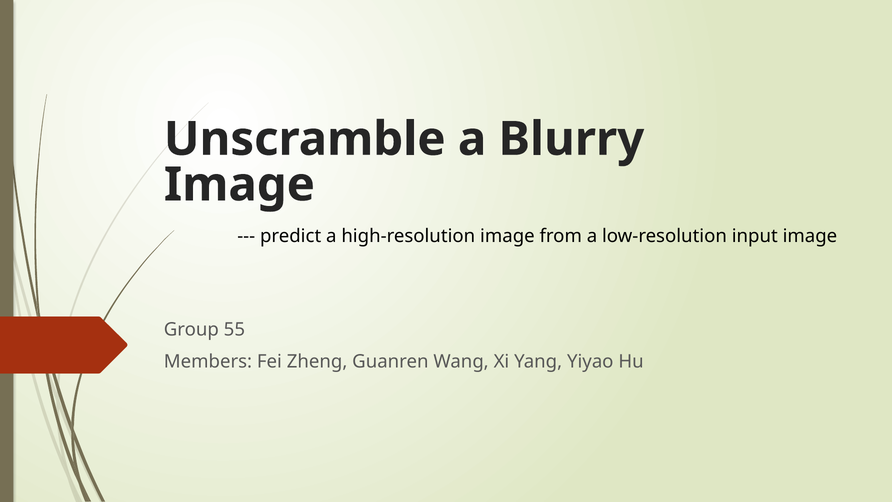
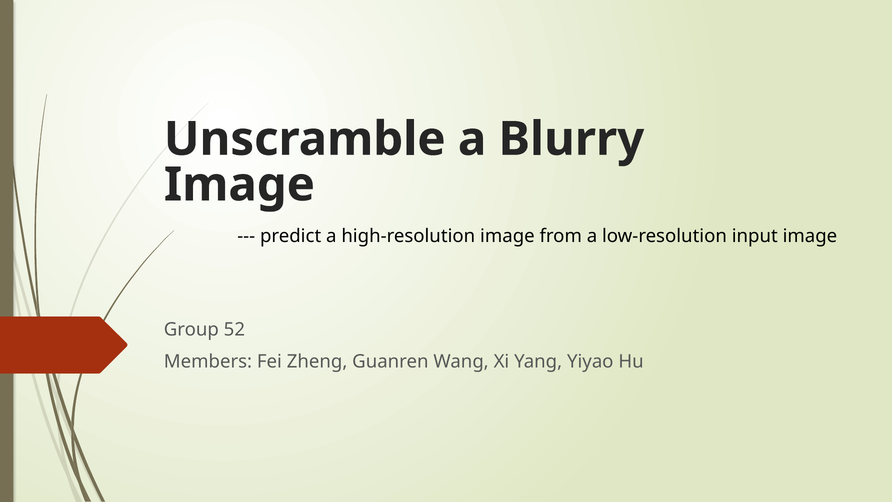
55: 55 -> 52
